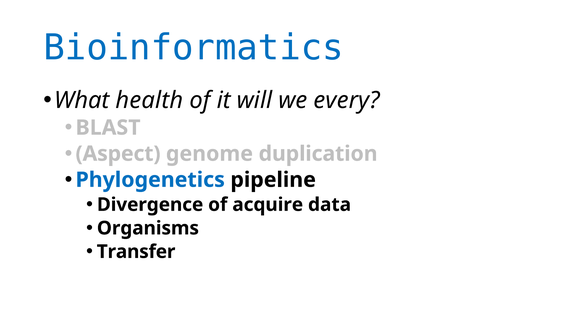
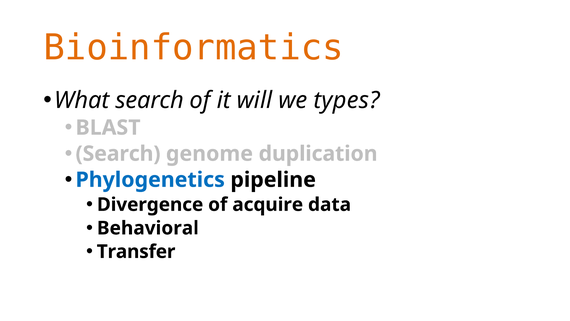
Bioinformatics colour: blue -> orange
What health: health -> search
every: every -> types
Aspect at (118, 154): Aspect -> Search
Organisms: Organisms -> Behavioral
